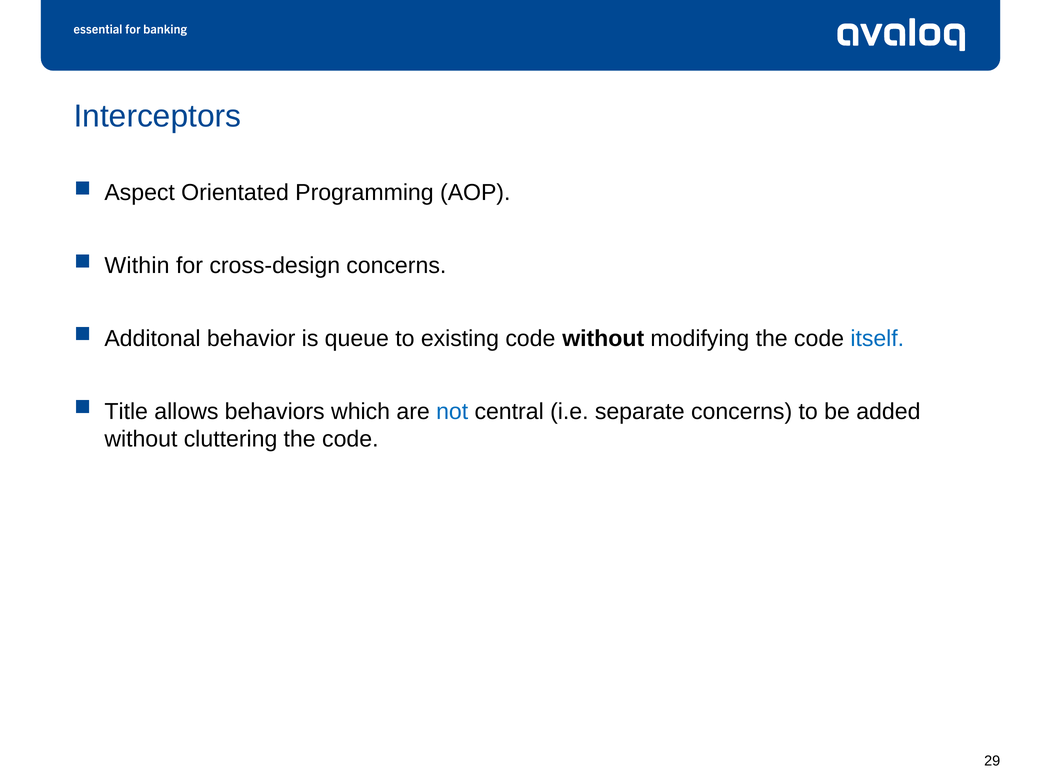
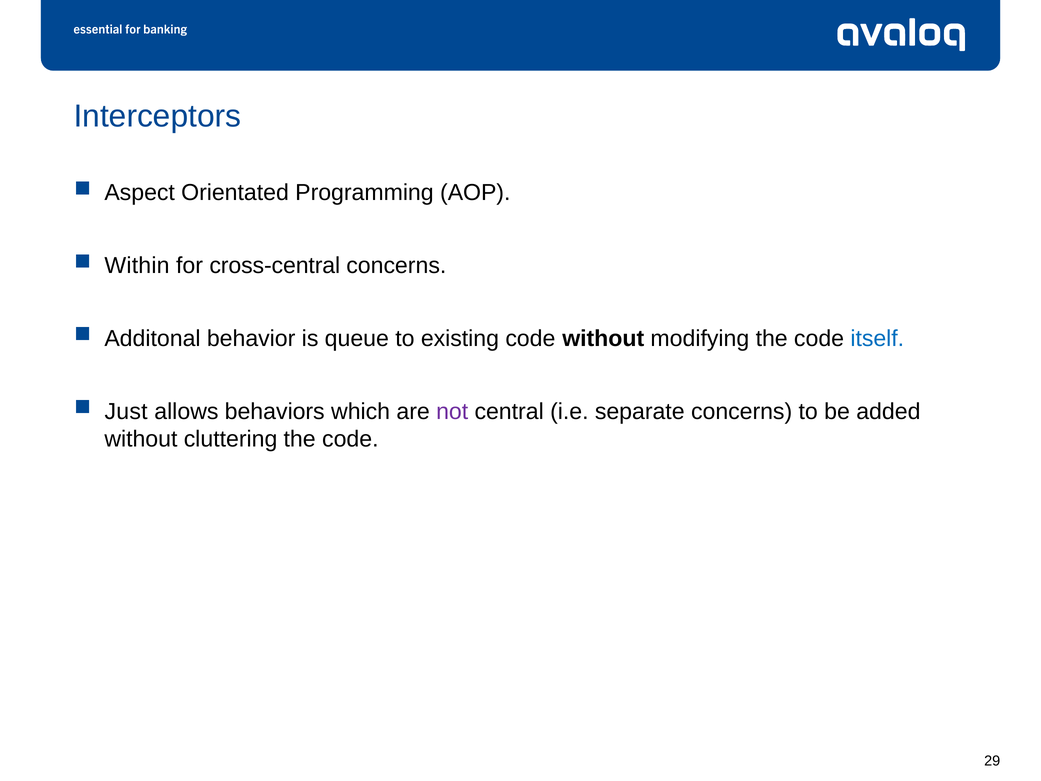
cross-design: cross-design -> cross-central
Title: Title -> Just
not colour: blue -> purple
